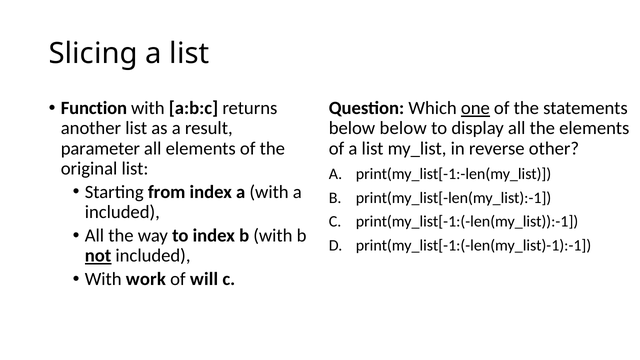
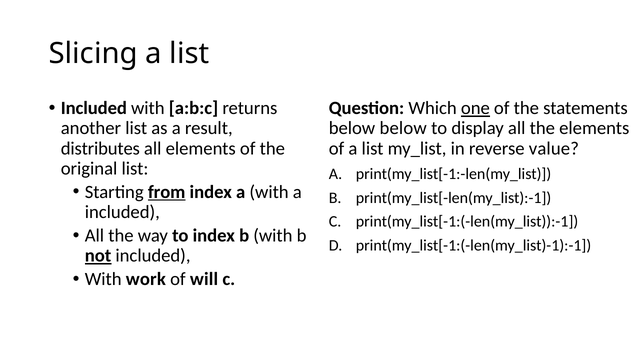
Function at (94, 108): Function -> Included
parameter: parameter -> distributes
other: other -> value
from underline: none -> present
